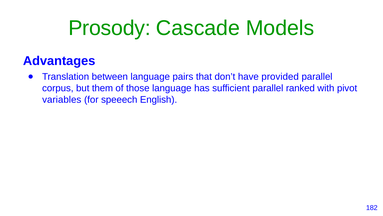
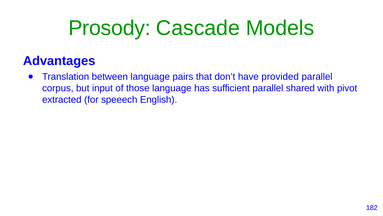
them: them -> input
ranked: ranked -> shared
variables: variables -> extracted
